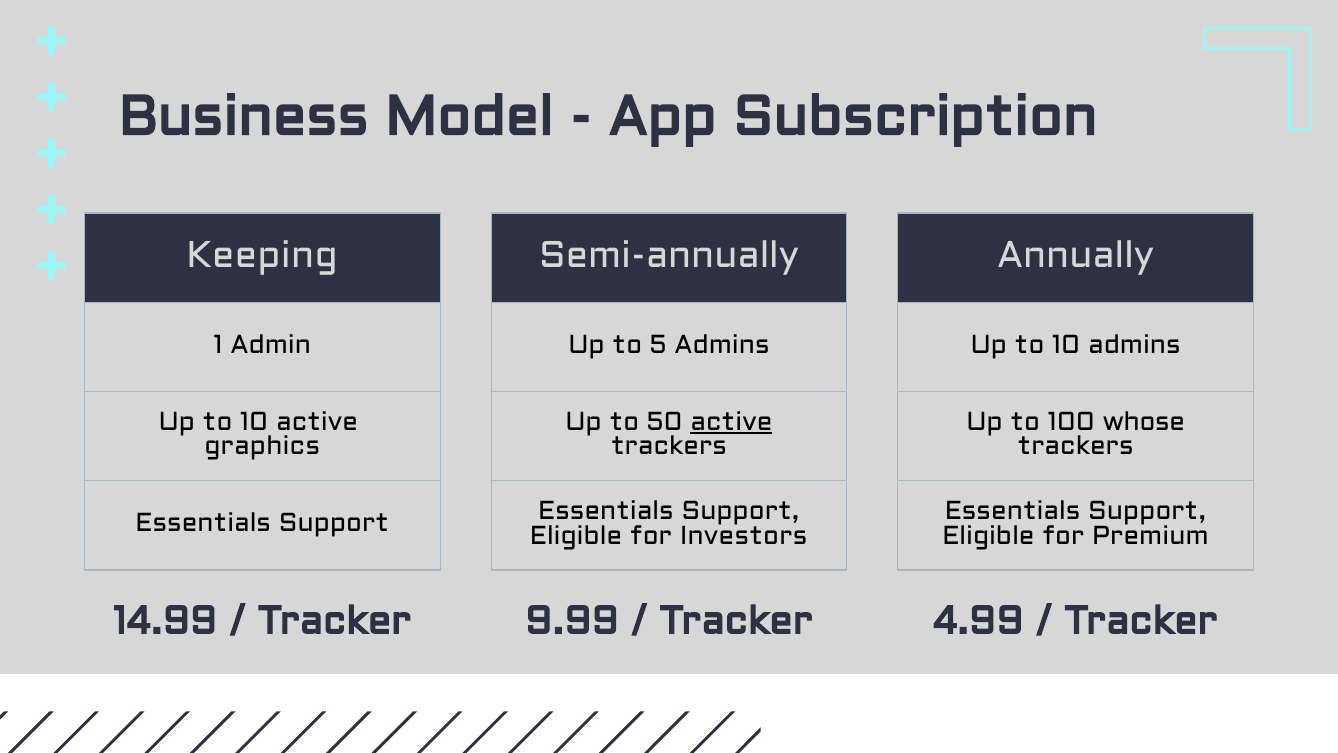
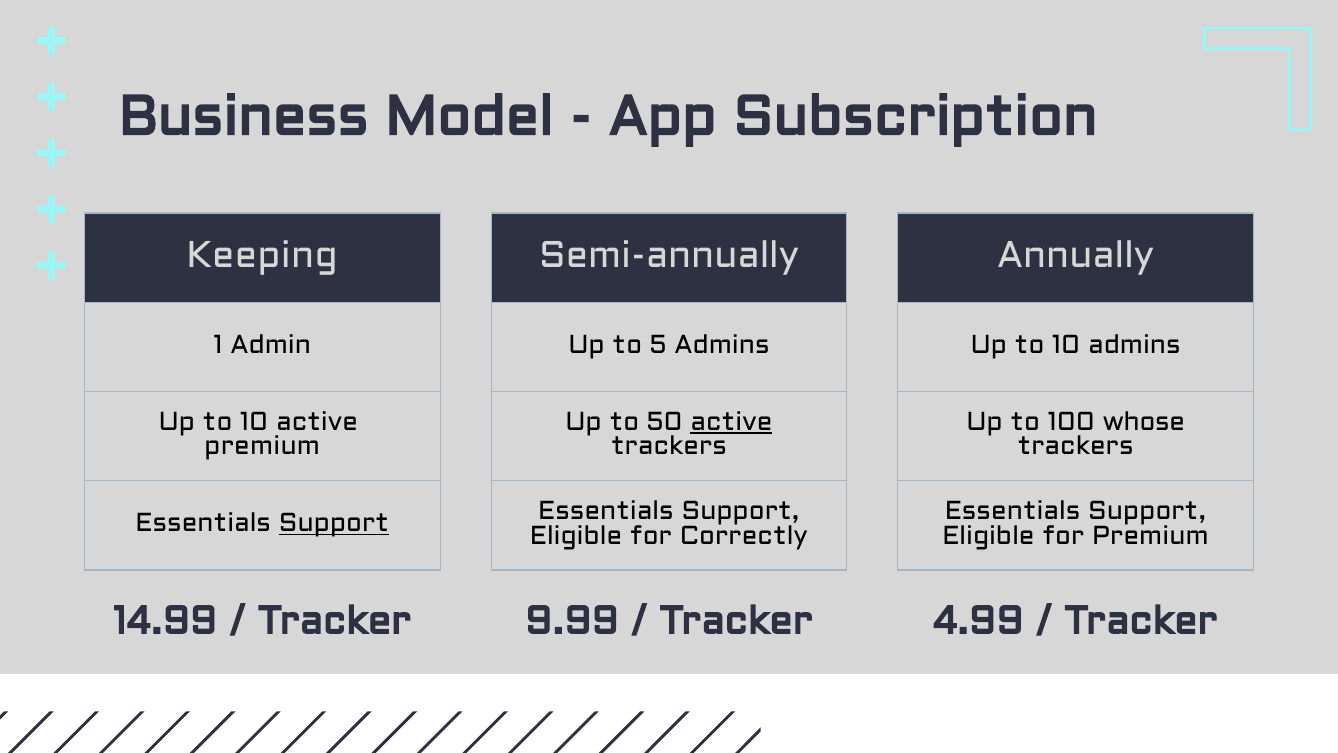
graphics at (262, 446): graphics -> premium
Support at (334, 523) underline: none -> present
Investors: Investors -> Correctly
